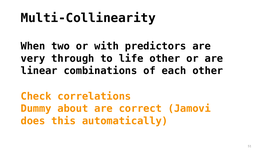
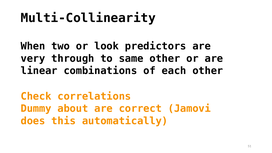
with: with -> look
life: life -> same
